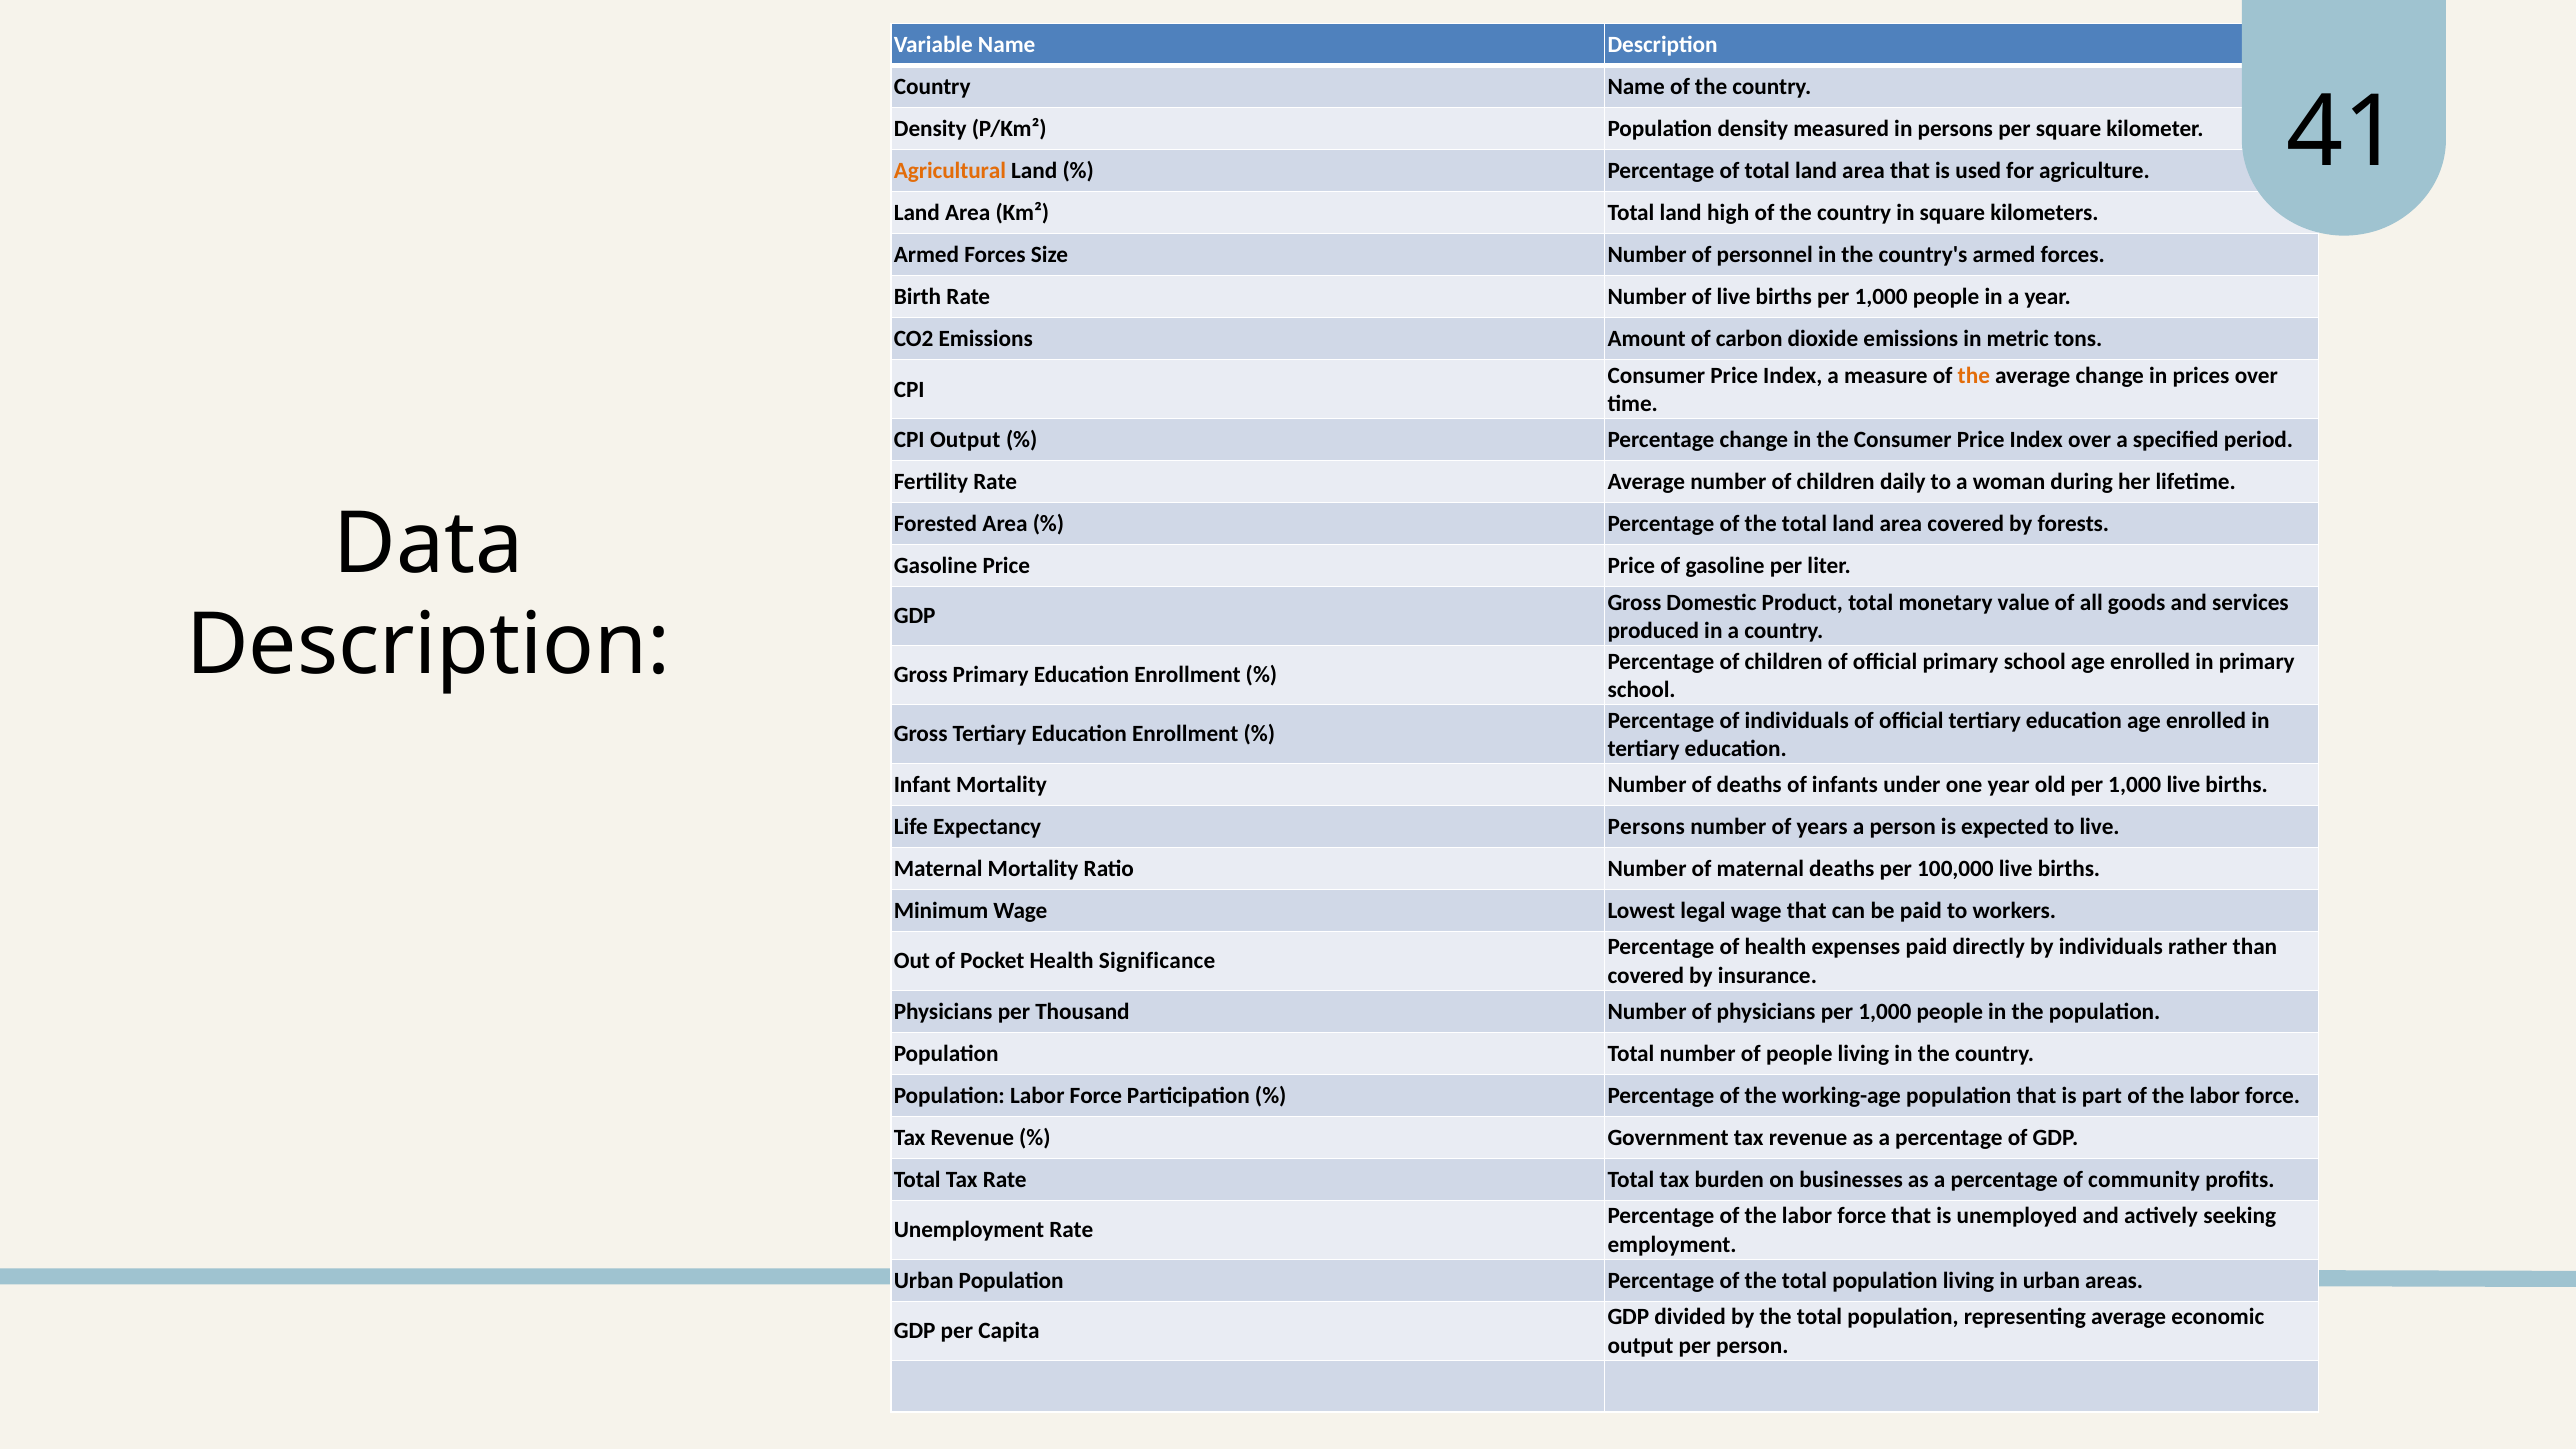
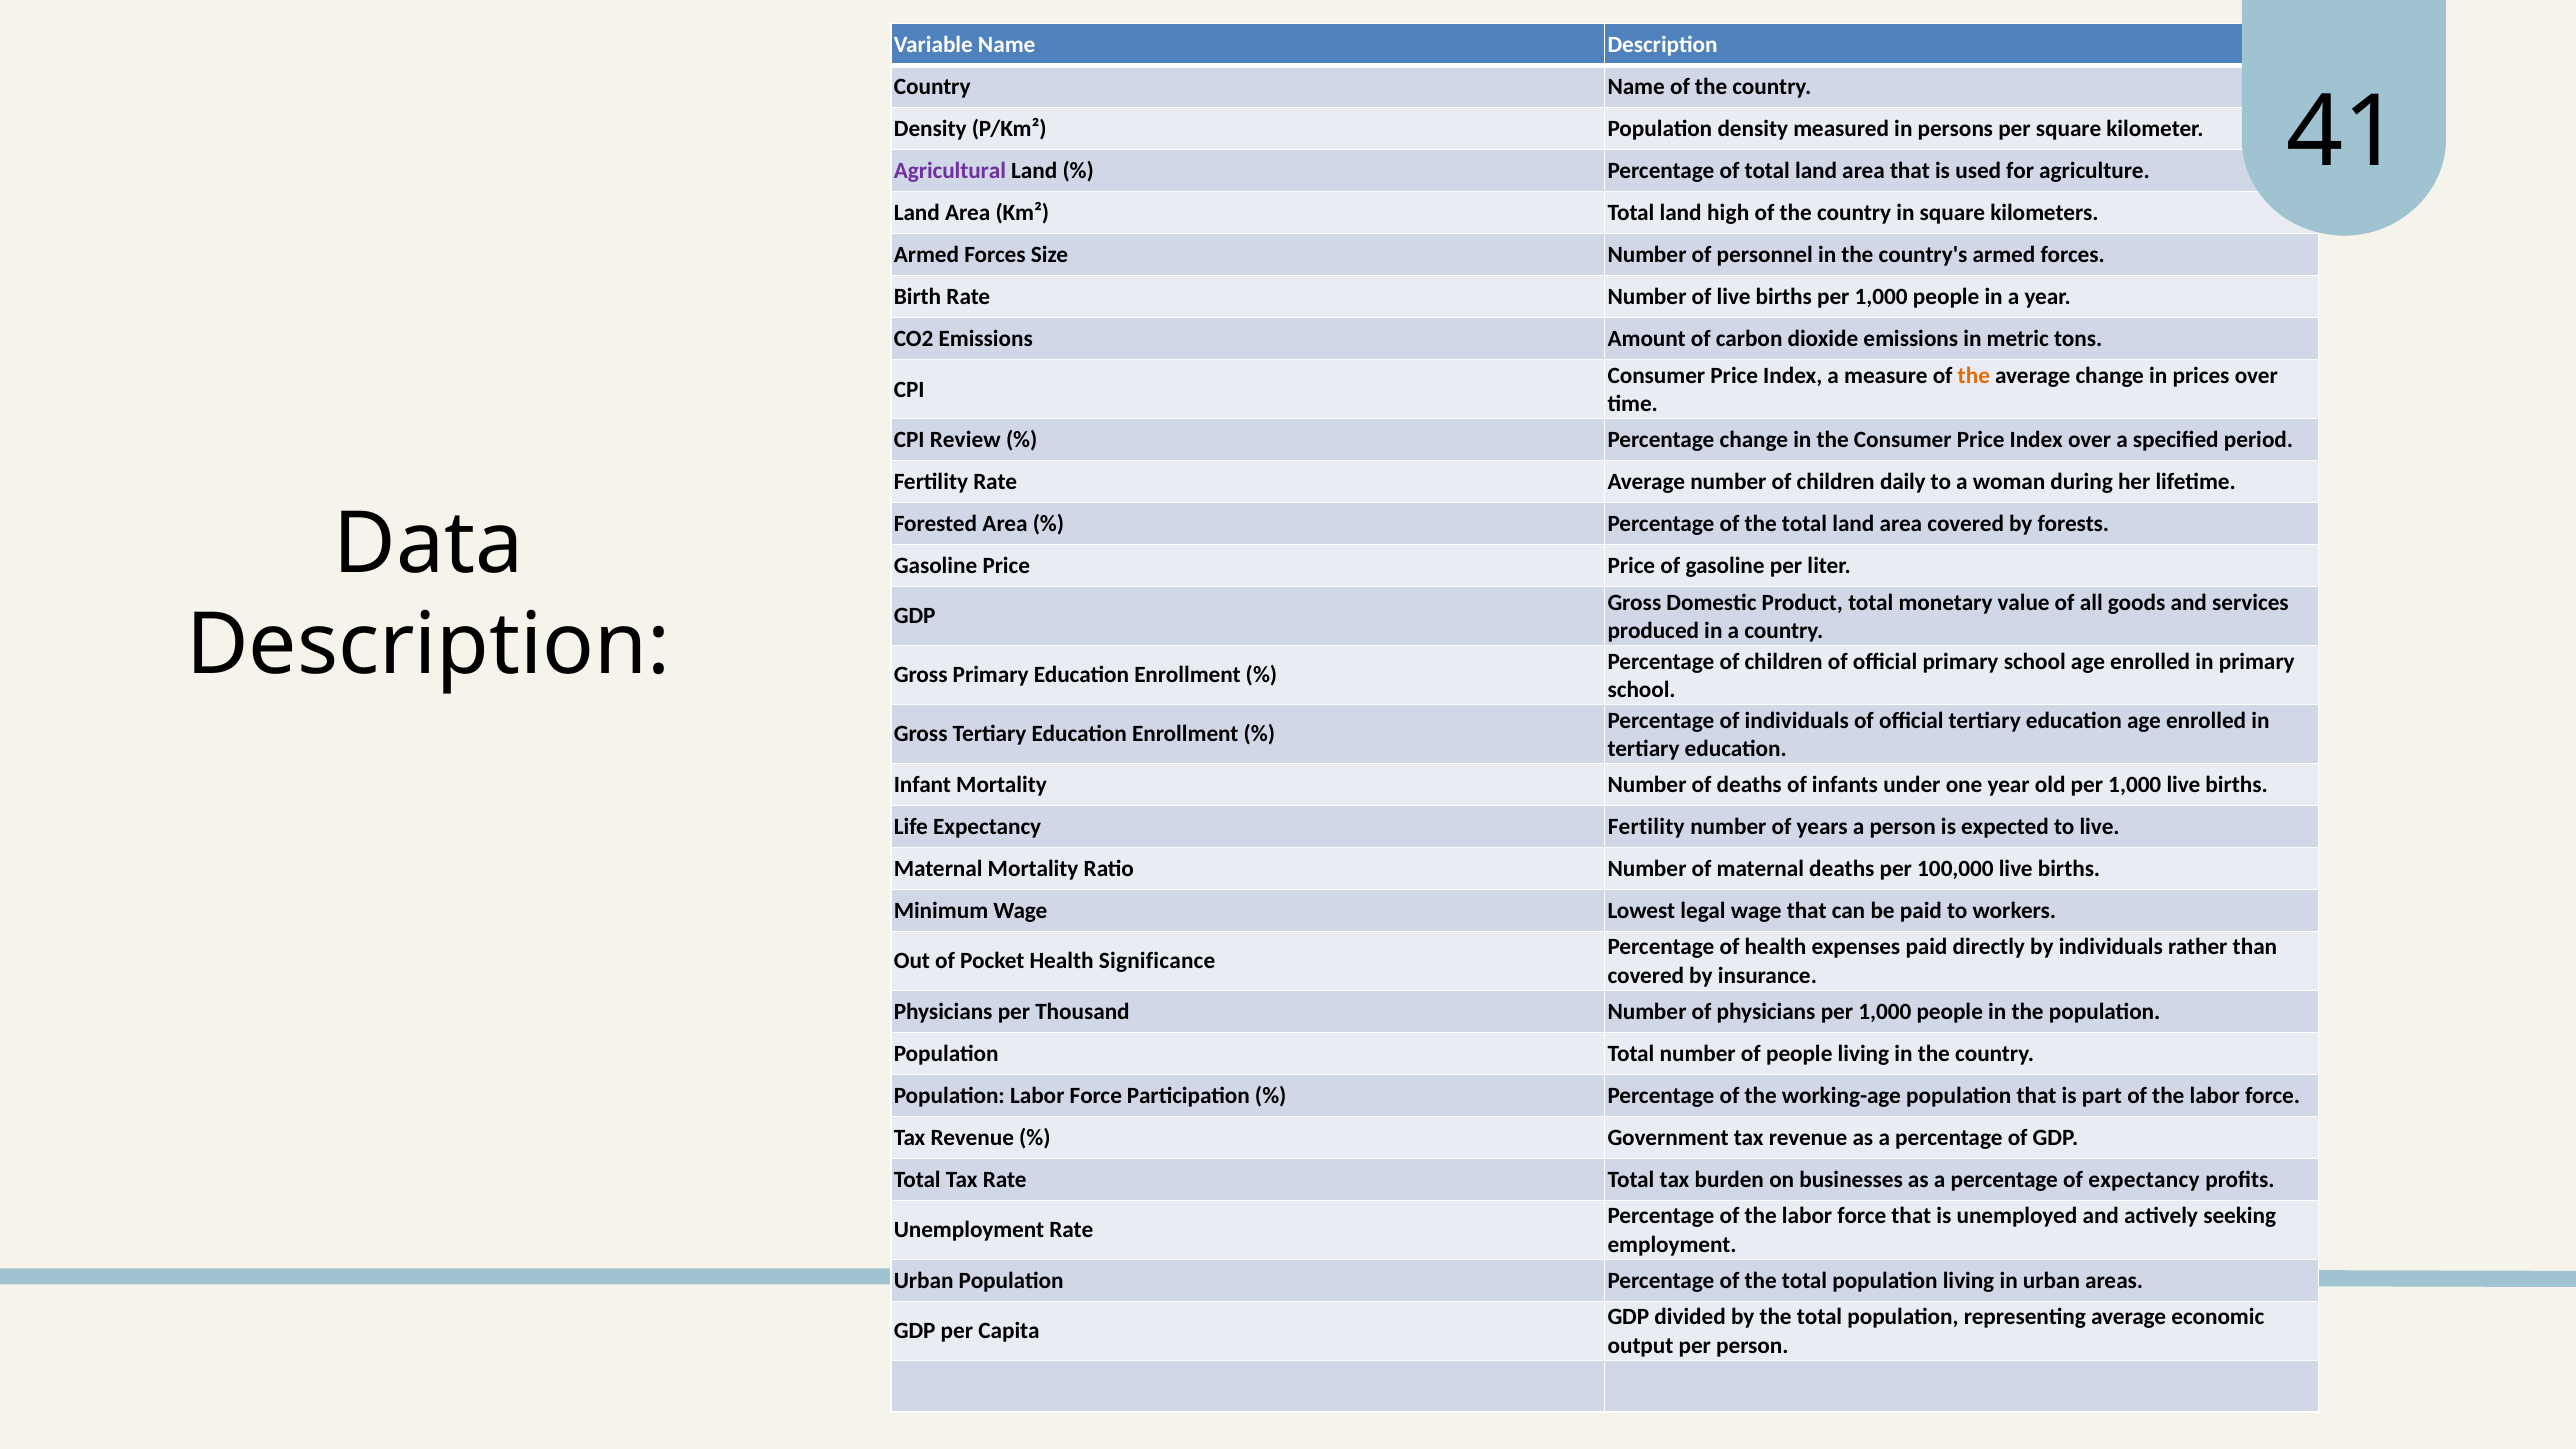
Agricultural colour: orange -> purple
CPI Output: Output -> Review
Expectancy Persons: Persons -> Fertility
of community: community -> expectancy
